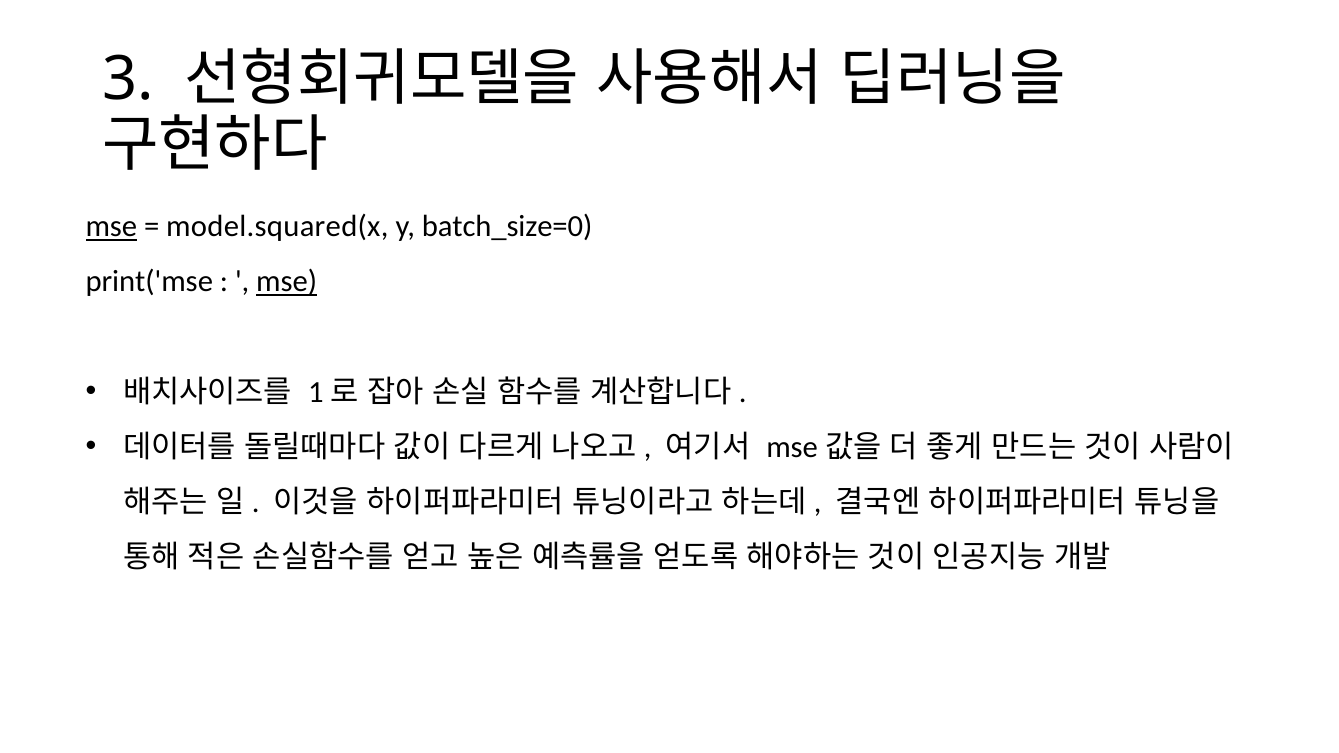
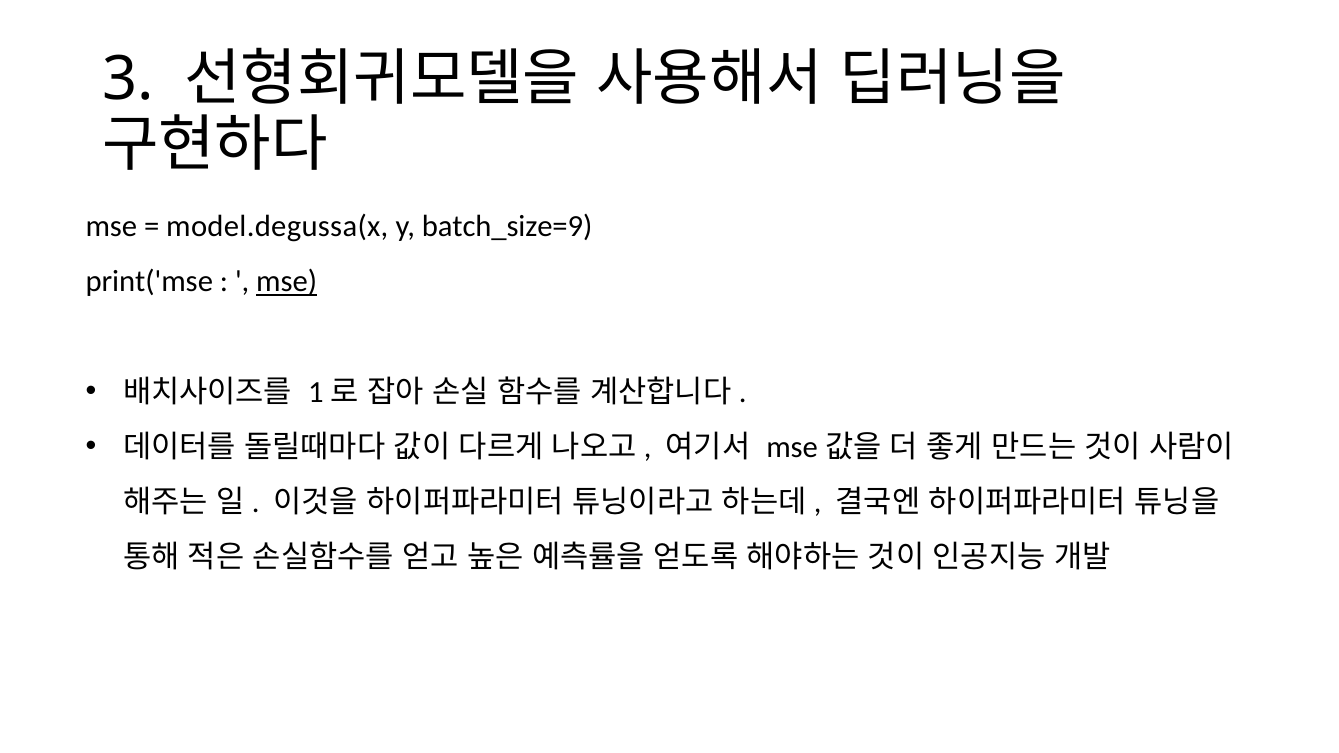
mse at (111, 227) underline: present -> none
model.squared(x: model.squared(x -> model.degussa(x
batch_size=0: batch_size=0 -> batch_size=9
